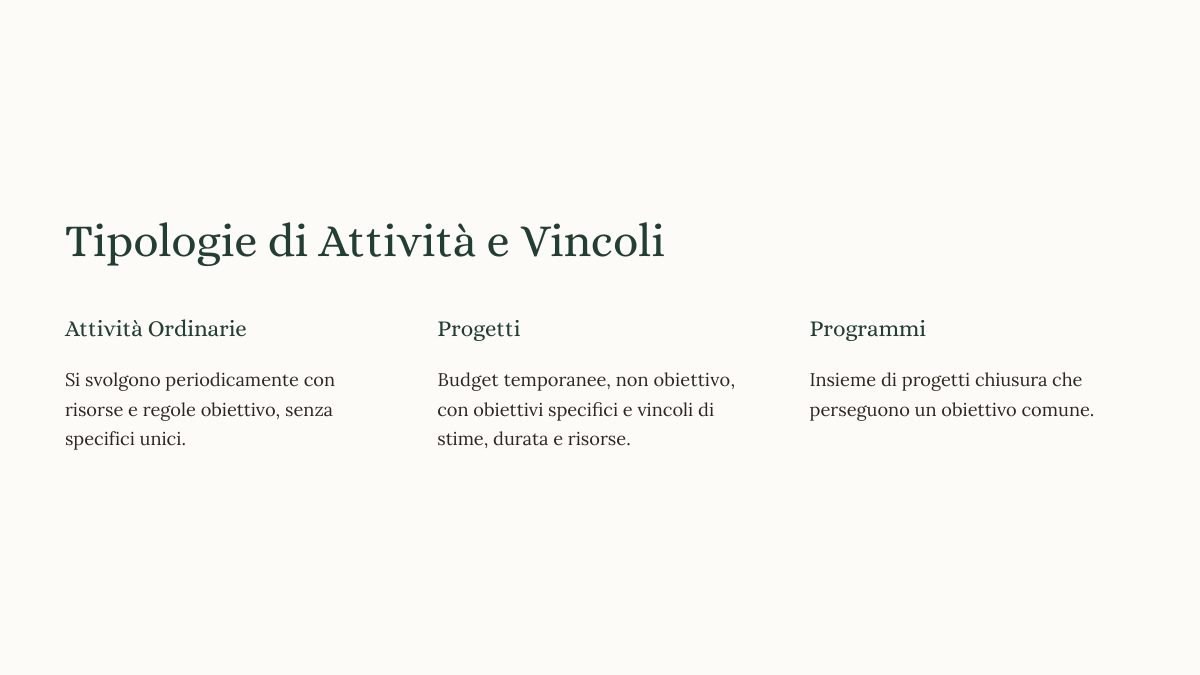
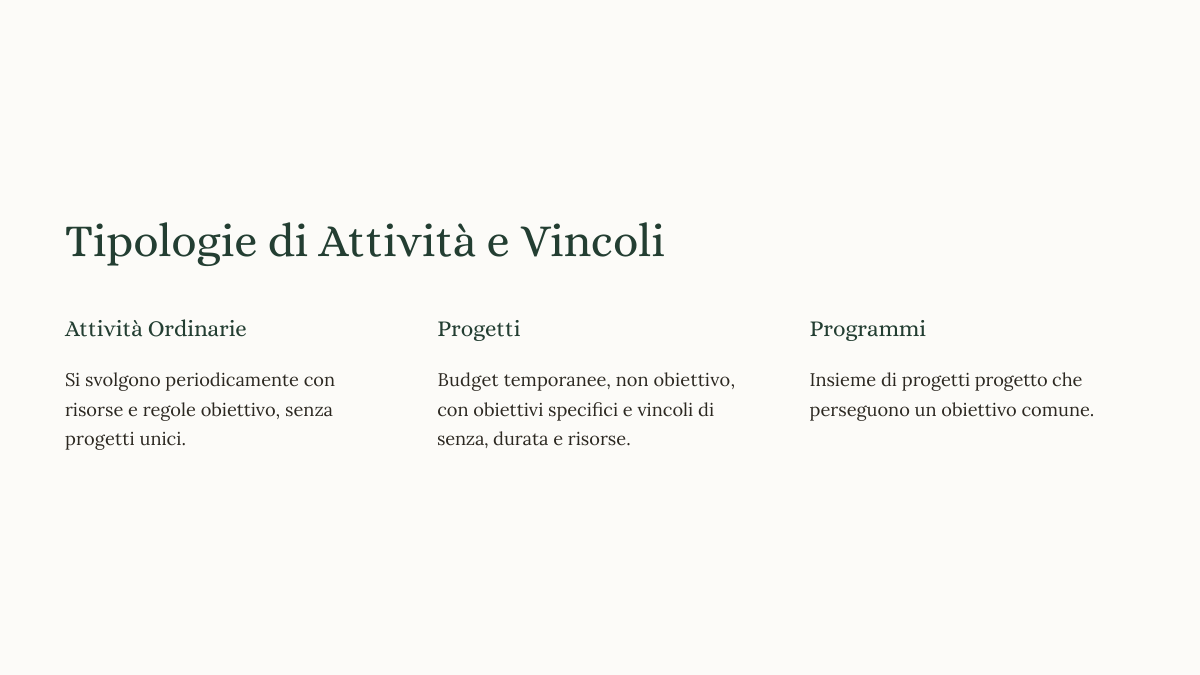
chiusura: chiusura -> progetto
specifici at (100, 440): specifici -> progetti
stime at (463, 440): stime -> senza
